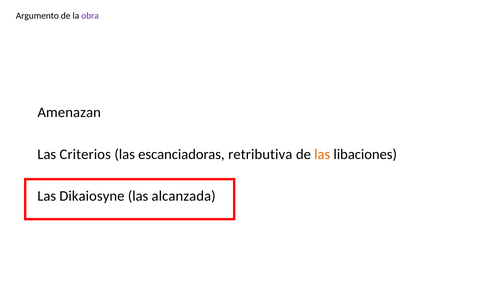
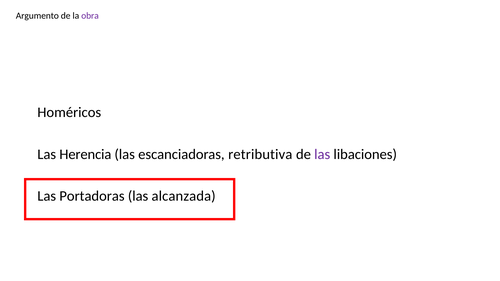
Amenazan: Amenazan -> Homéricos
Criterios: Criterios -> Herencia
las at (322, 154) colour: orange -> purple
Dikaiosyne: Dikaiosyne -> Portadoras
